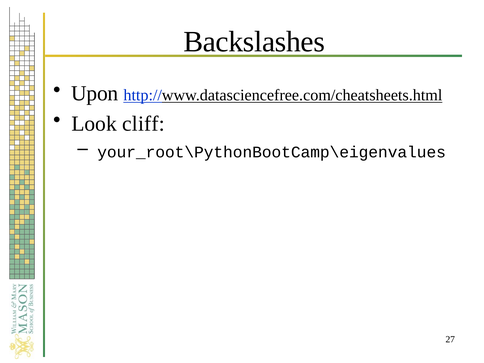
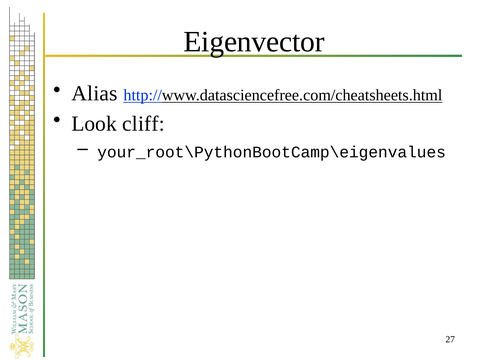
Backslashes: Backslashes -> Eigenvector
Upon: Upon -> Alias
